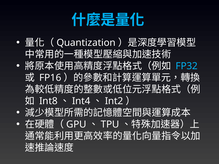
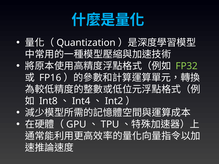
FP32 colour: light blue -> light green
